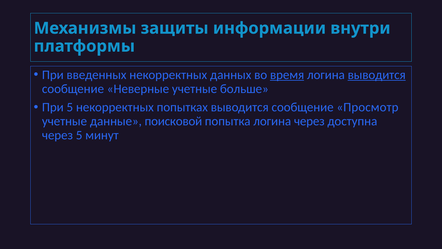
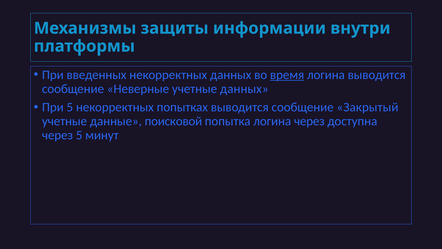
выводится at (377, 75) underline: present -> none
учетные больше: больше -> данных
Просмотр: Просмотр -> Закрытый
